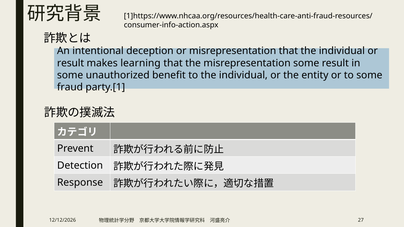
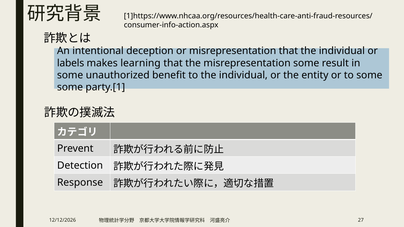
result at (71, 63): result -> labels
fraud at (70, 87): fraud -> some
